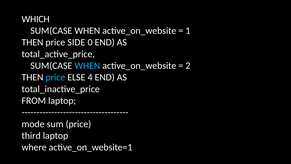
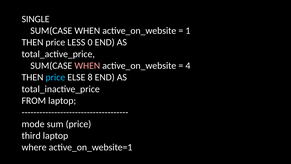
WHICH: WHICH -> SINGLE
SIDE: SIDE -> LESS
WHEN at (87, 66) colour: light blue -> pink
2: 2 -> 4
4: 4 -> 8
